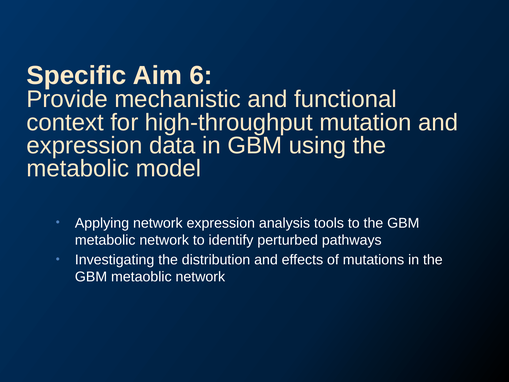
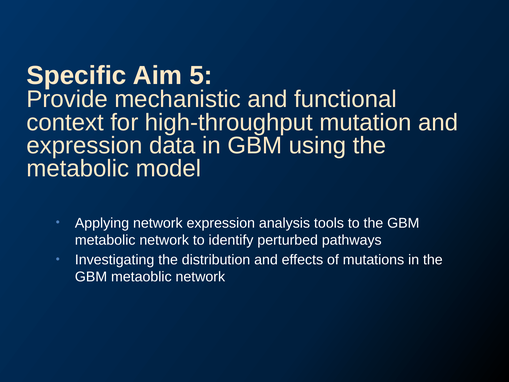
6: 6 -> 5
